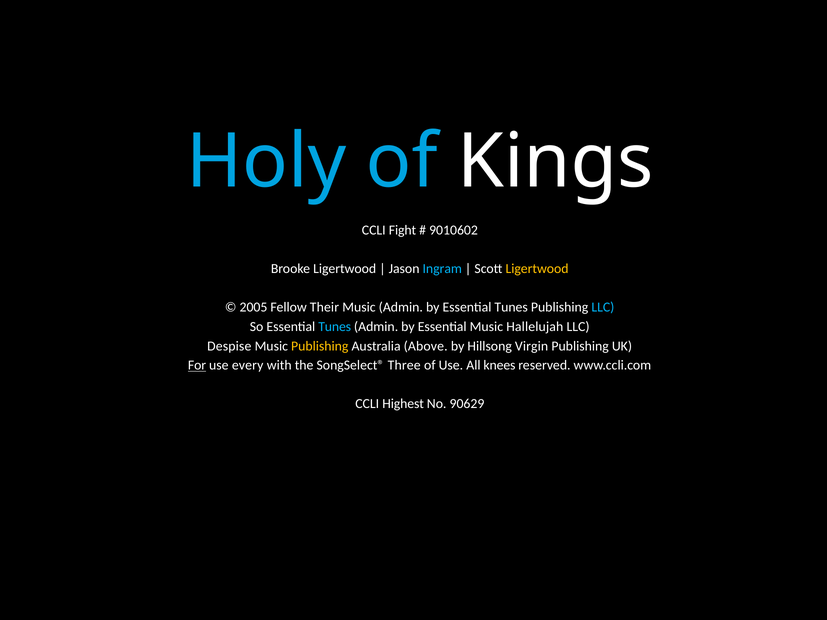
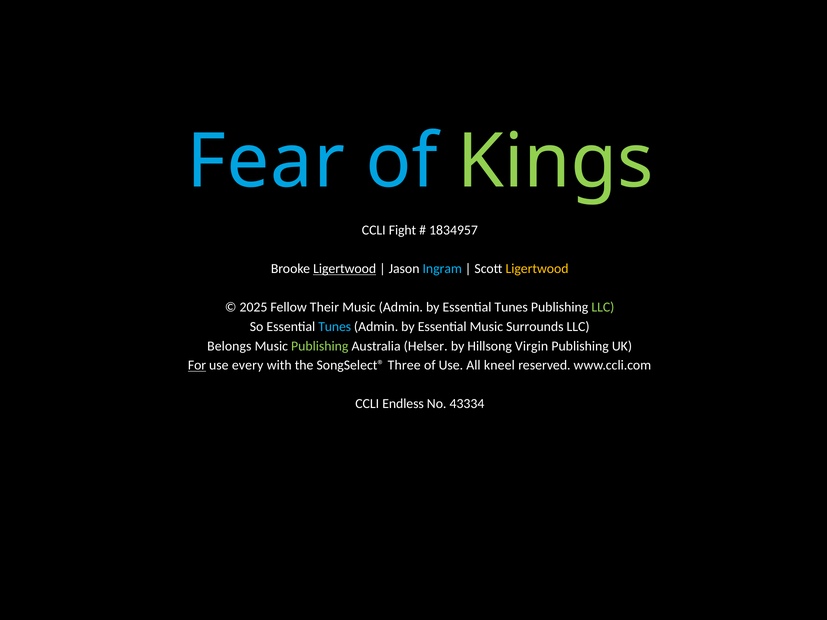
Holy: Holy -> Fear
Kings colour: white -> light green
9010602: 9010602 -> 1834957
Ligertwood at (345, 269) underline: none -> present
2005: 2005 -> 2025
LLC at (603, 308) colour: light blue -> light green
Hallelujah: Hallelujah -> Surrounds
Despise: Despise -> Belongs
Publishing at (320, 346) colour: yellow -> light green
Above: Above -> Helser
knees: knees -> kneel
Highest: Highest -> Endless
90629: 90629 -> 43334
